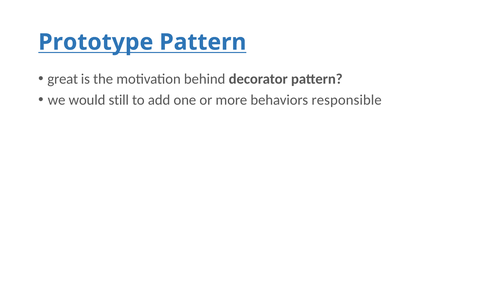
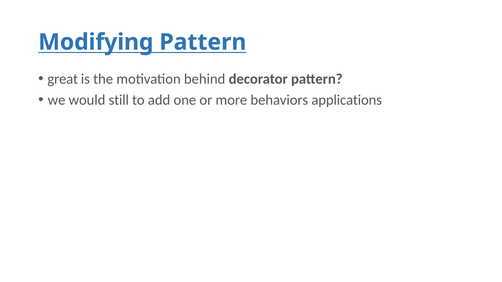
Prototype: Prototype -> Modifying
responsible: responsible -> applications
